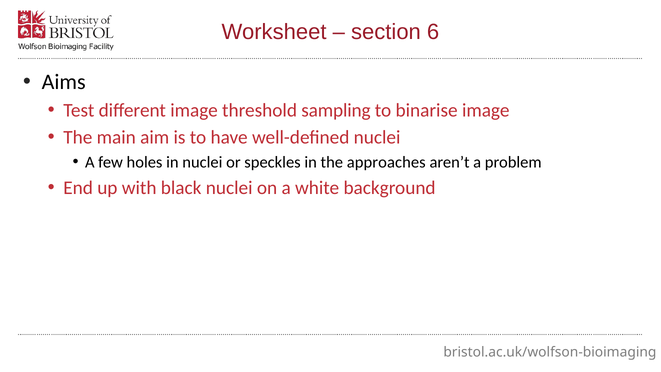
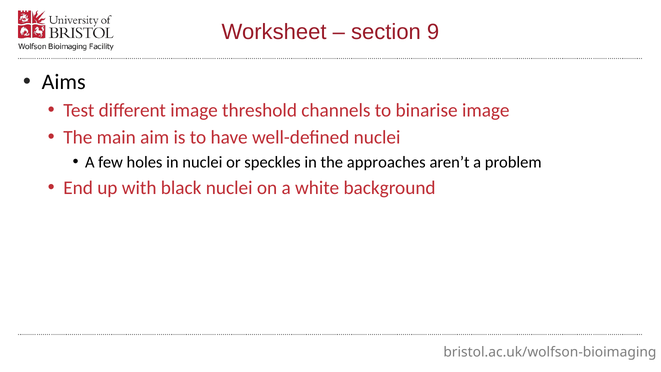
6: 6 -> 9
sampling: sampling -> channels
